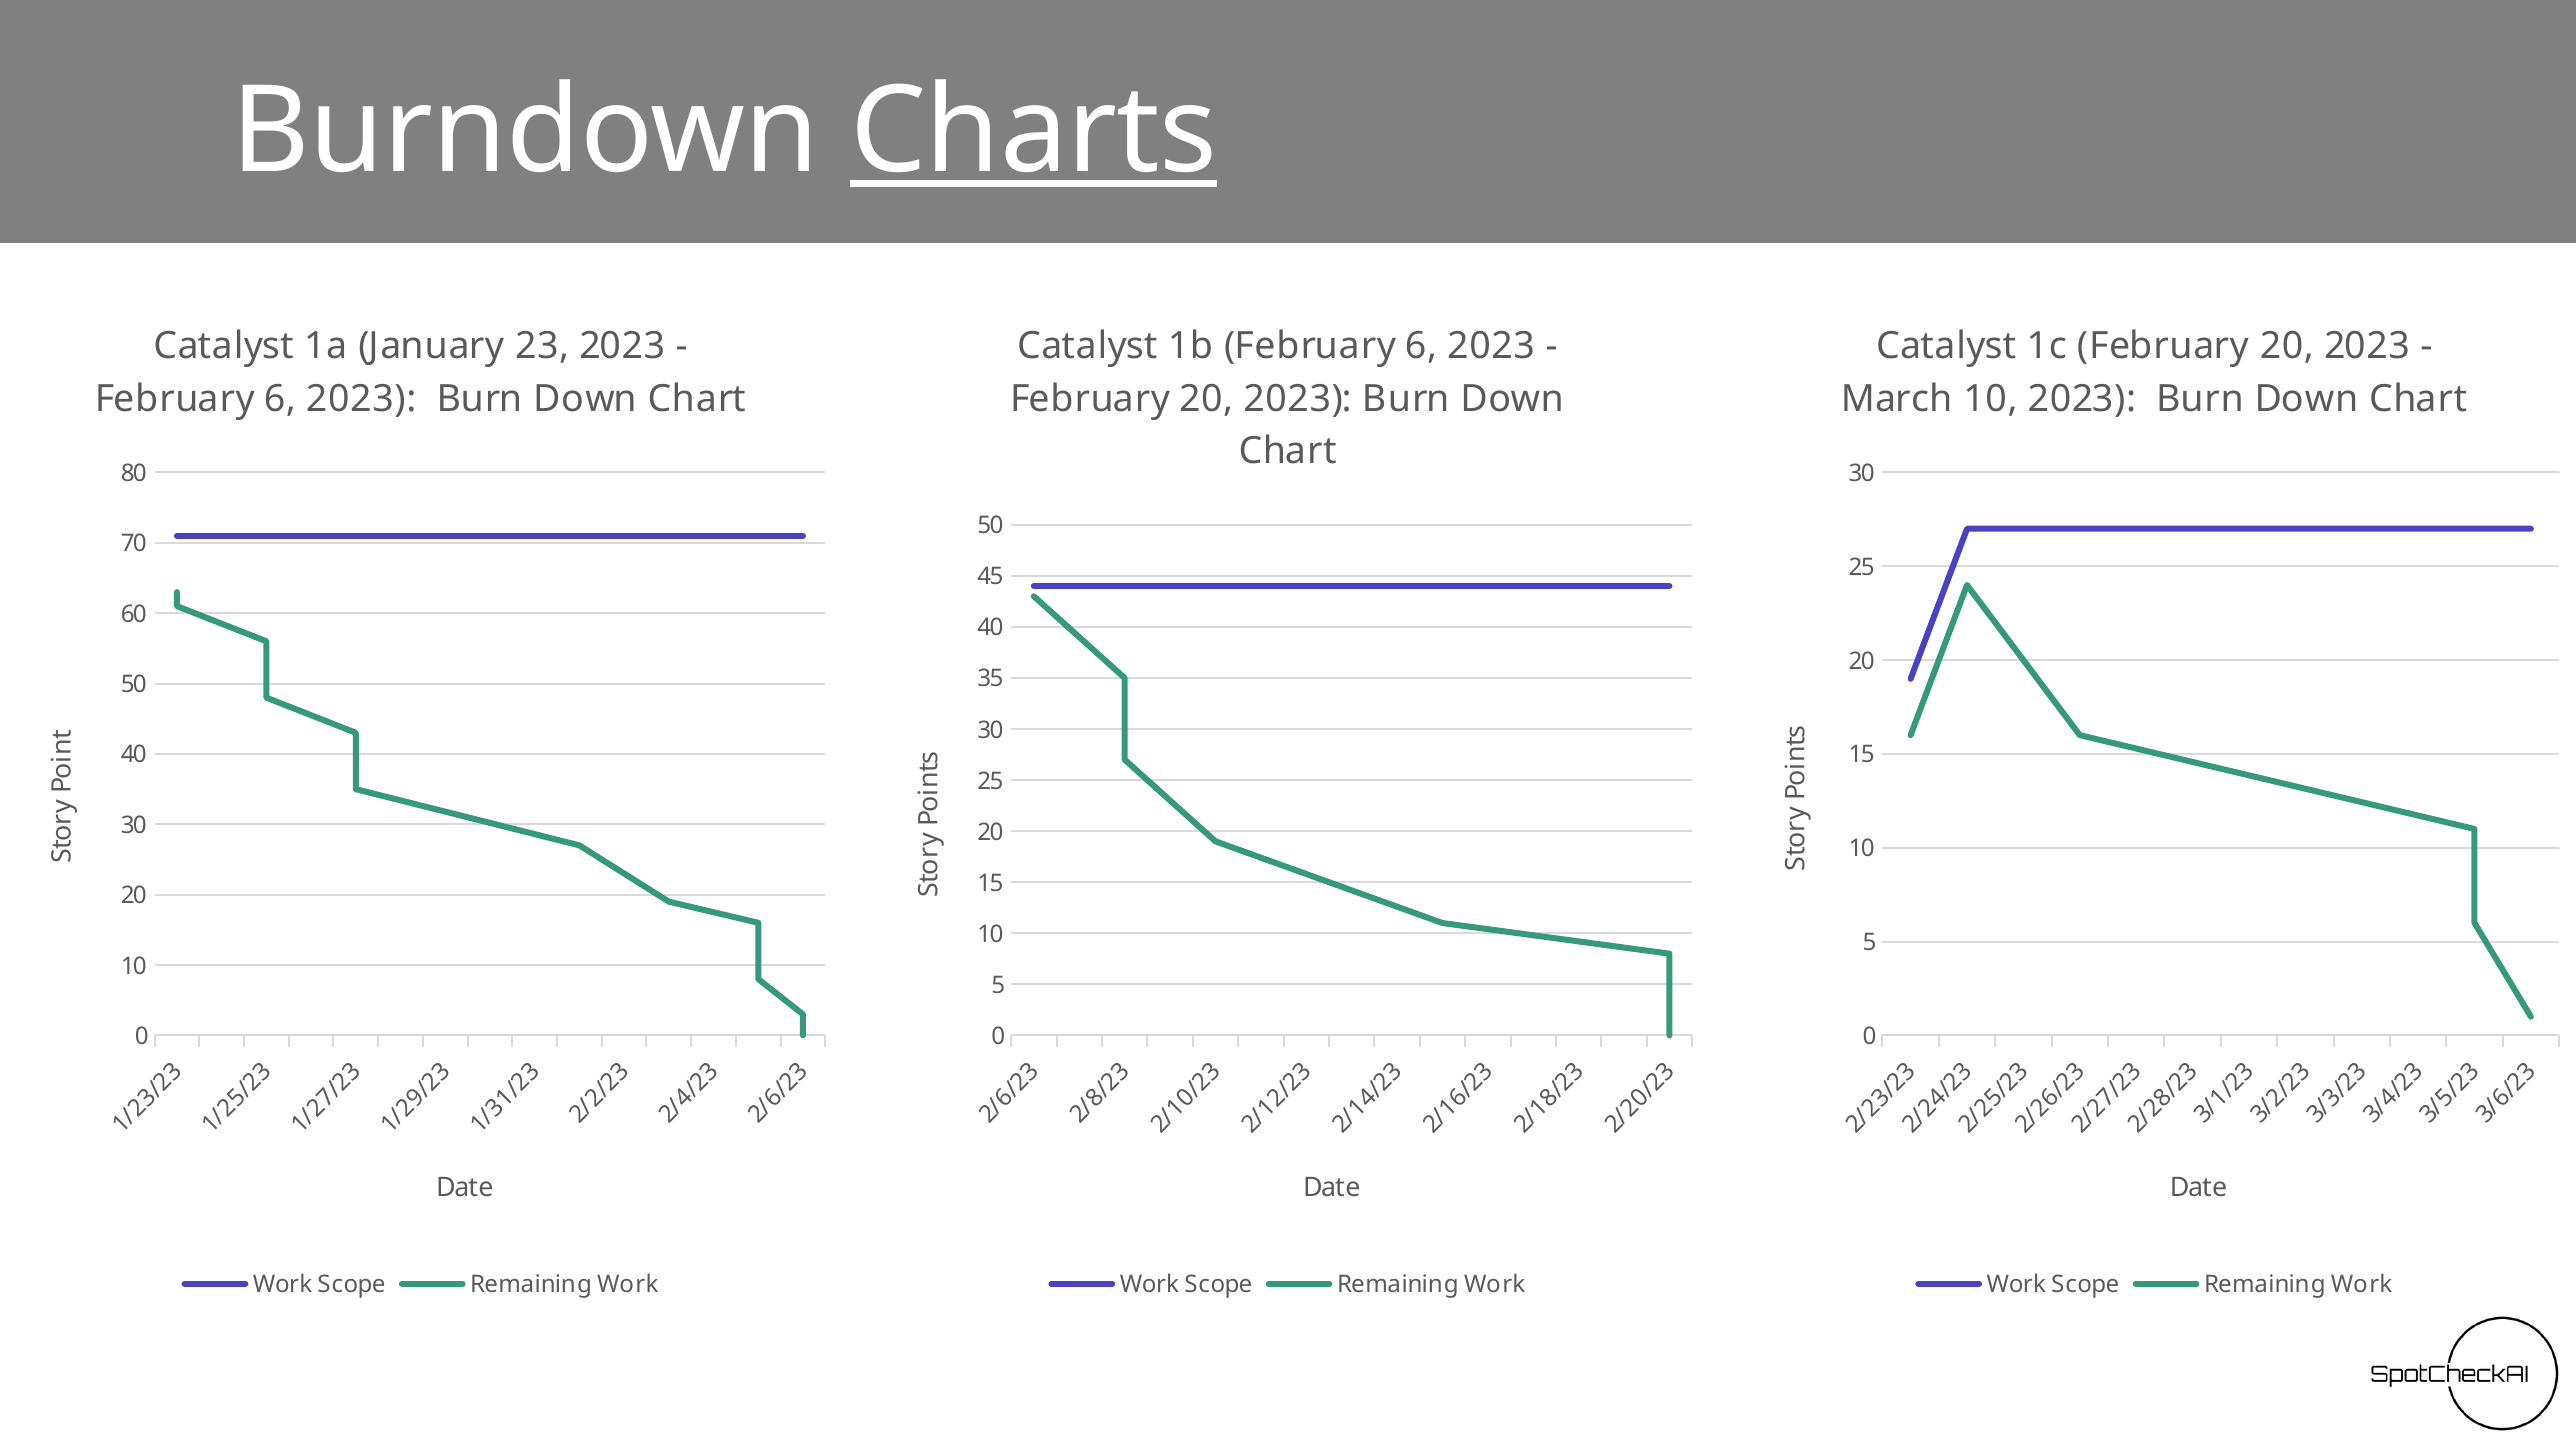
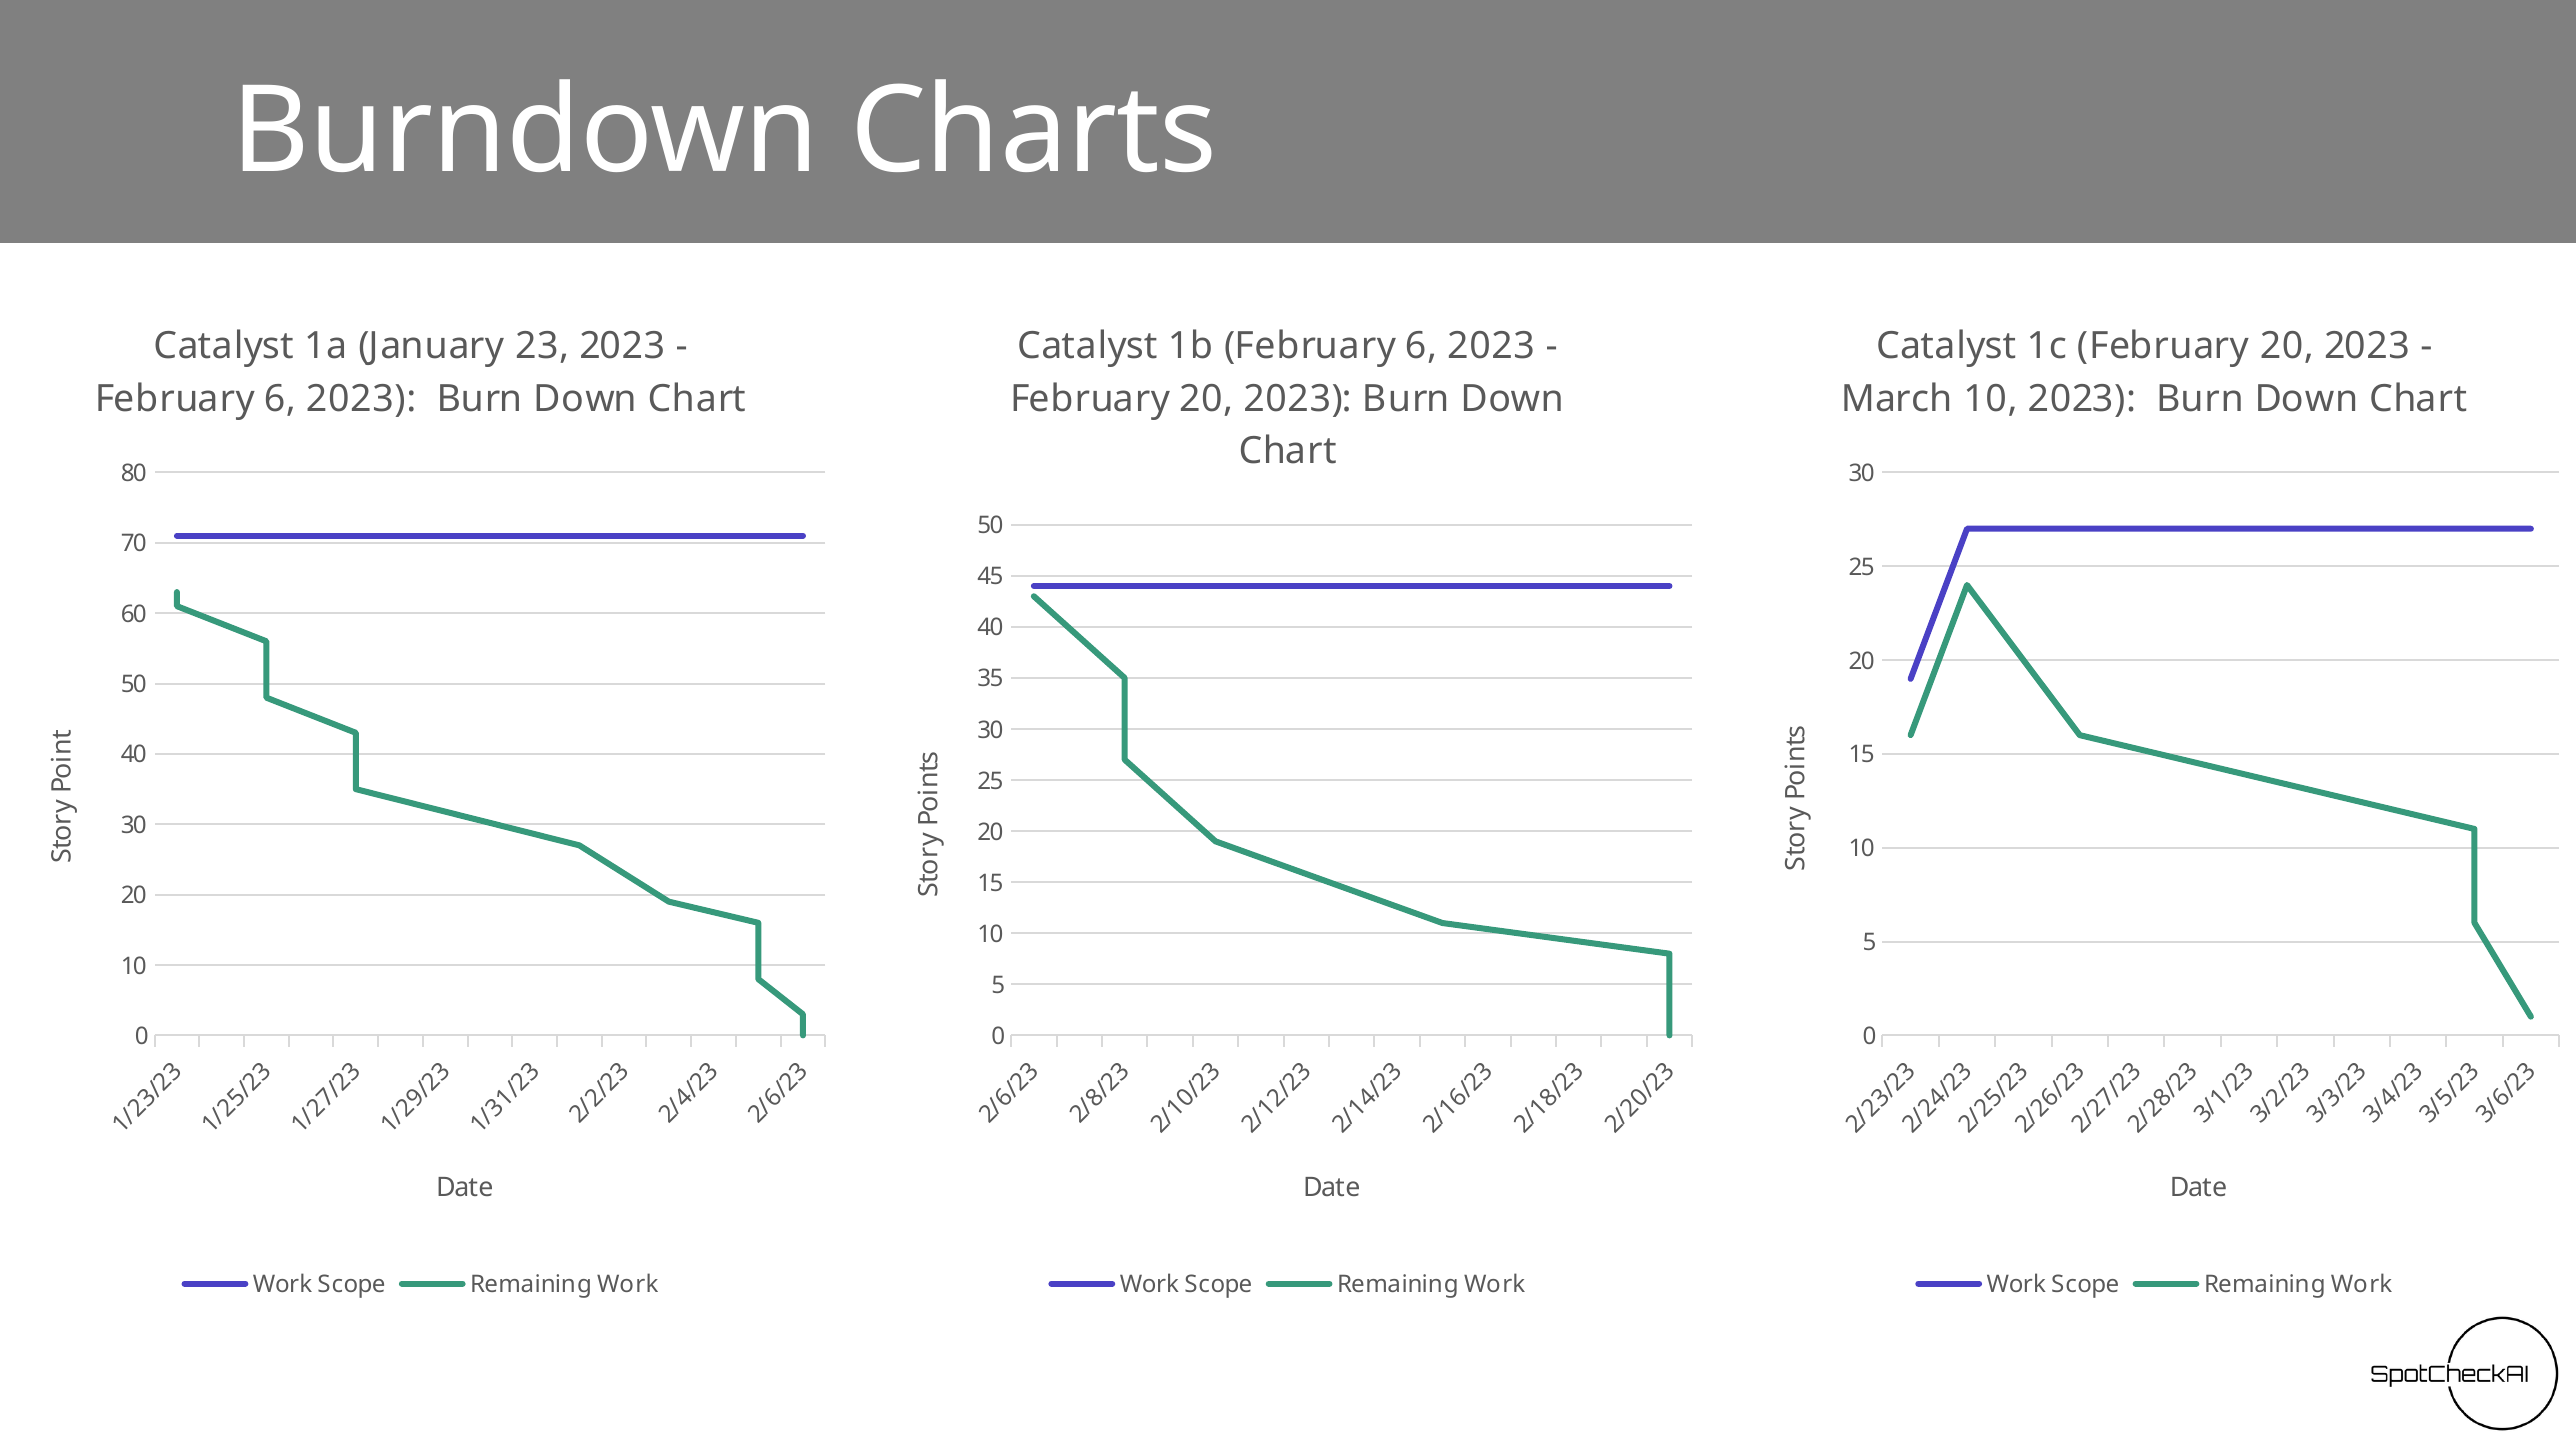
Charts underline: present -> none
